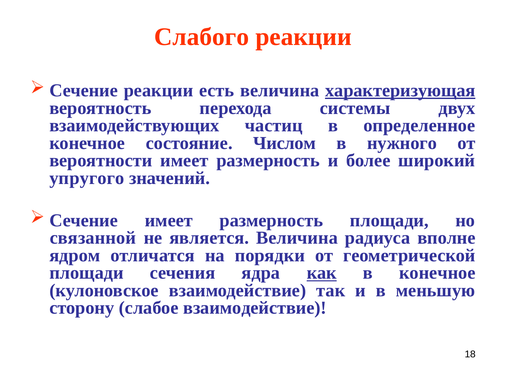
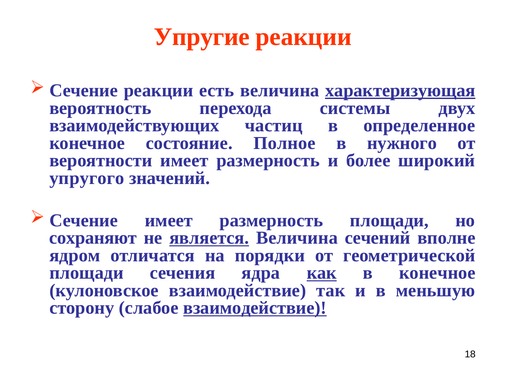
Слабого: Слабого -> Упругие
Числом: Числом -> Полное
связанной: связанной -> сохраняют
является underline: none -> present
радиуса: радиуса -> сечений
взаимодействие at (255, 308) underline: none -> present
